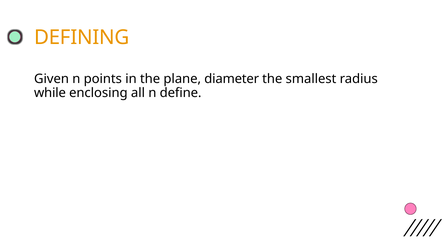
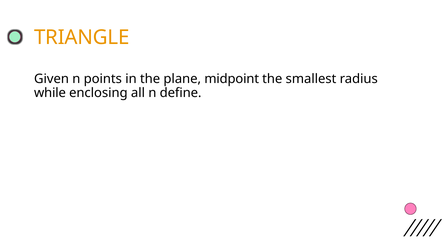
DEFINING: DEFINING -> TRIANGLE
diameter: diameter -> midpoint
